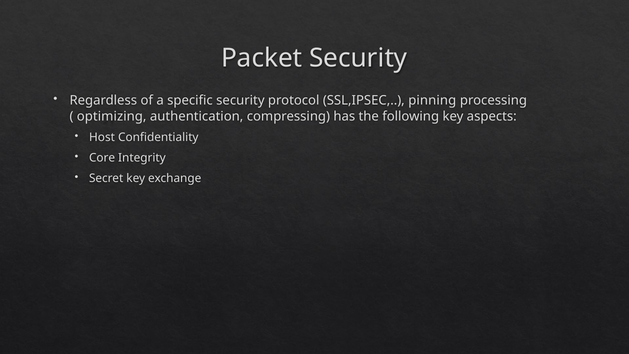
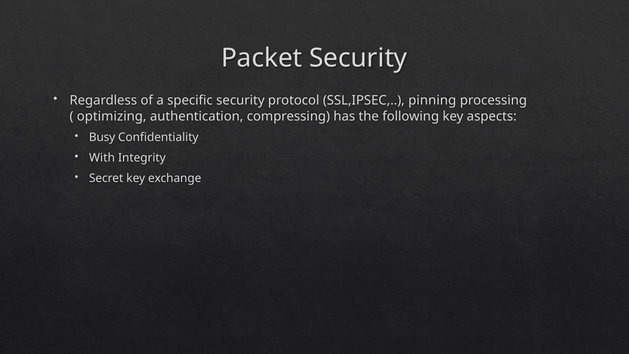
Host: Host -> Busy
Core: Core -> With
